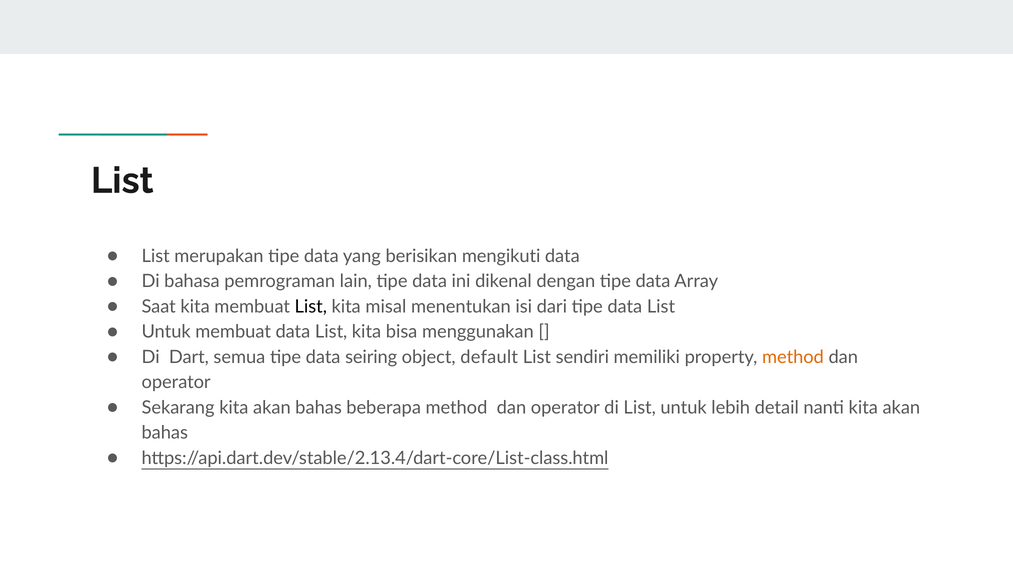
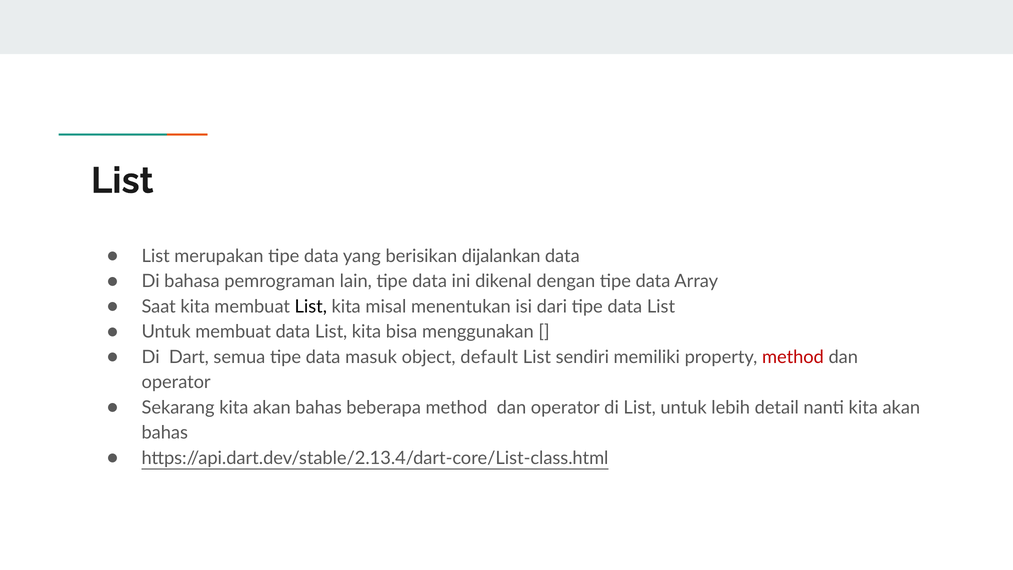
mengikuti: mengikuti -> dijalankan
seiring: seiring -> masuk
method at (793, 357) colour: orange -> red
